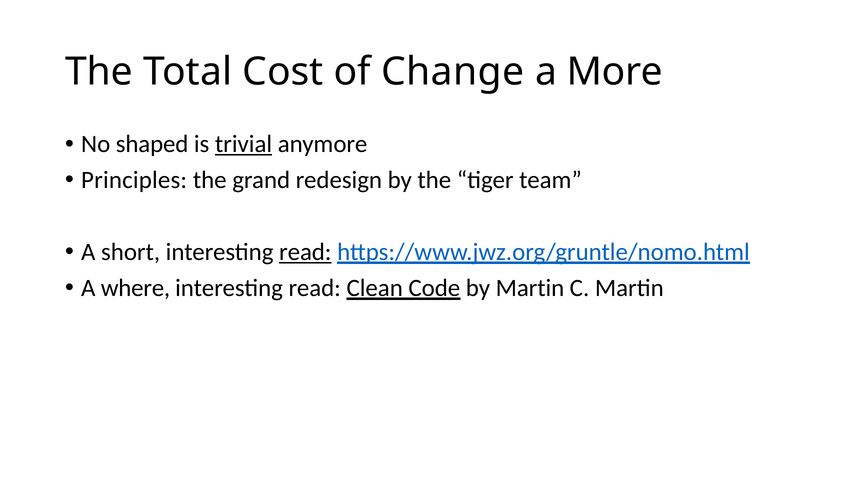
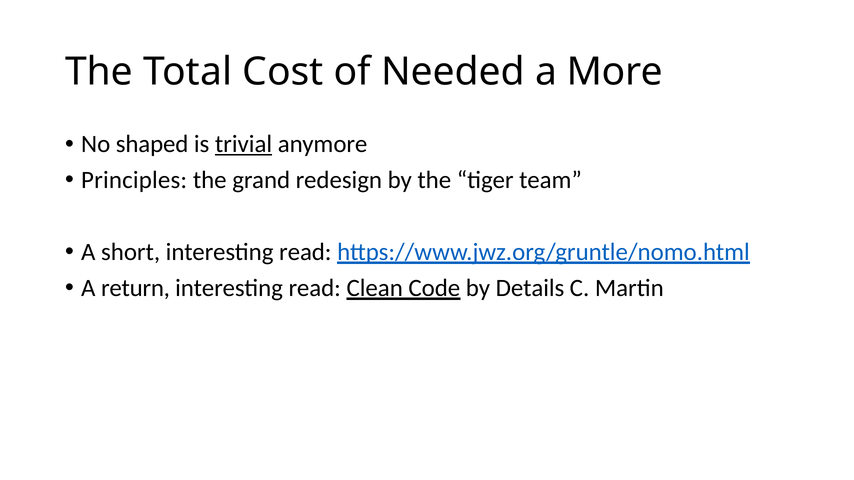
Change: Change -> Needed
read at (305, 252) underline: present -> none
where: where -> return
by Martin: Martin -> Details
